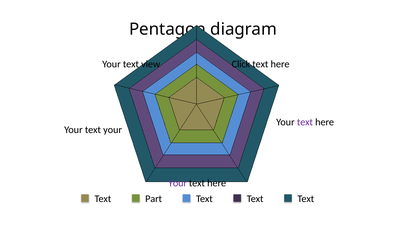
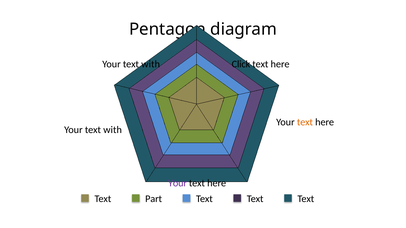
view at (151, 64): view -> with
text at (305, 122) colour: purple -> orange
your at (113, 130): your -> with
